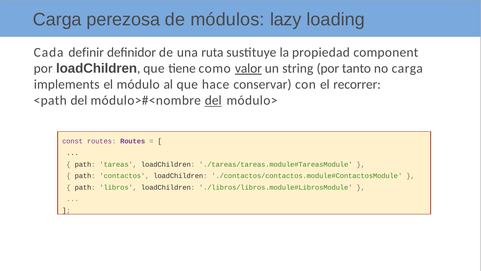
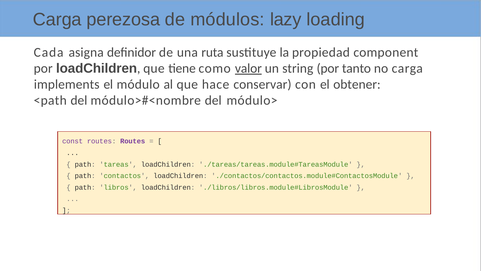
definir: definir -> asigna
recorrer: recorrer -> obtener
del at (213, 100) underline: present -> none
